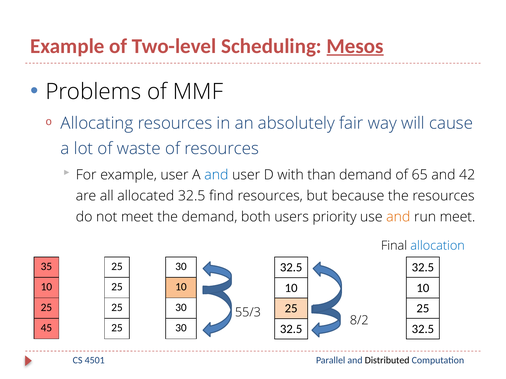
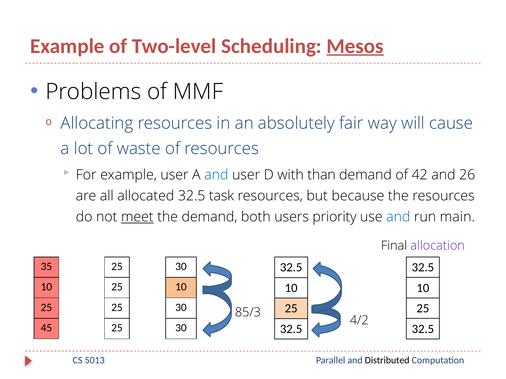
65: 65 -> 42
42: 42 -> 26
find: find -> task
meet at (137, 217) underline: none -> present
and at (398, 217) colour: orange -> blue
run meet: meet -> main
allocation colour: blue -> purple
55/3: 55/3 -> 85/3
8/2: 8/2 -> 4/2
4501: 4501 -> 5013
